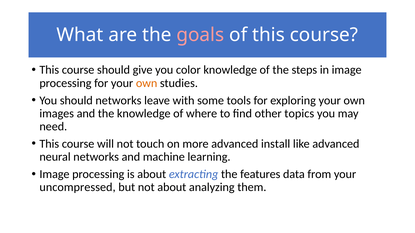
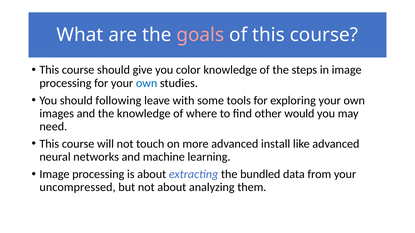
own at (147, 83) colour: orange -> blue
should networks: networks -> following
topics: topics -> would
features: features -> bundled
